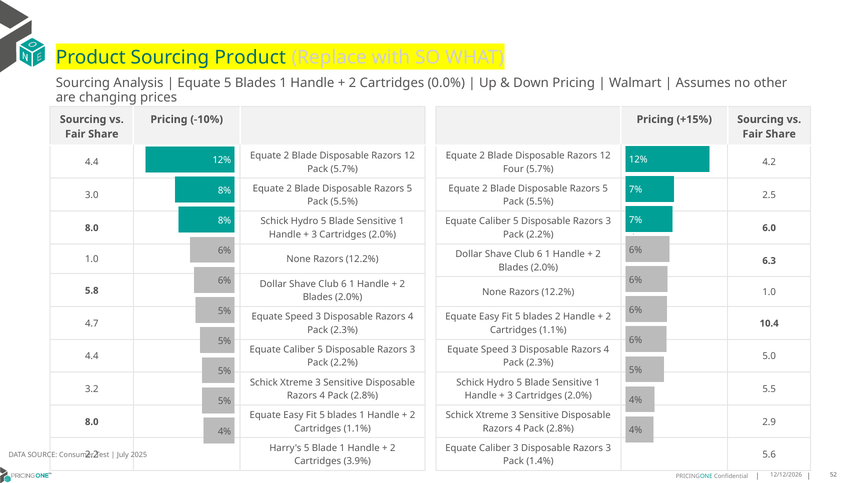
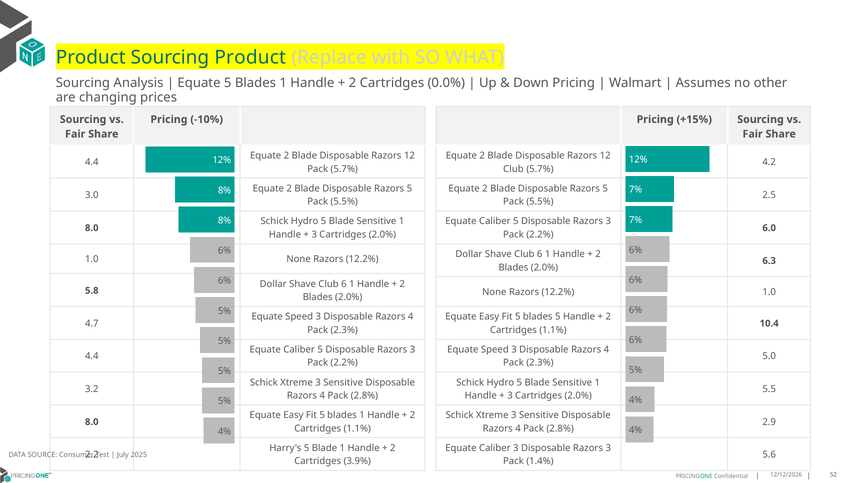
Four at (513, 169): Four -> Club
blades 2: 2 -> 5
